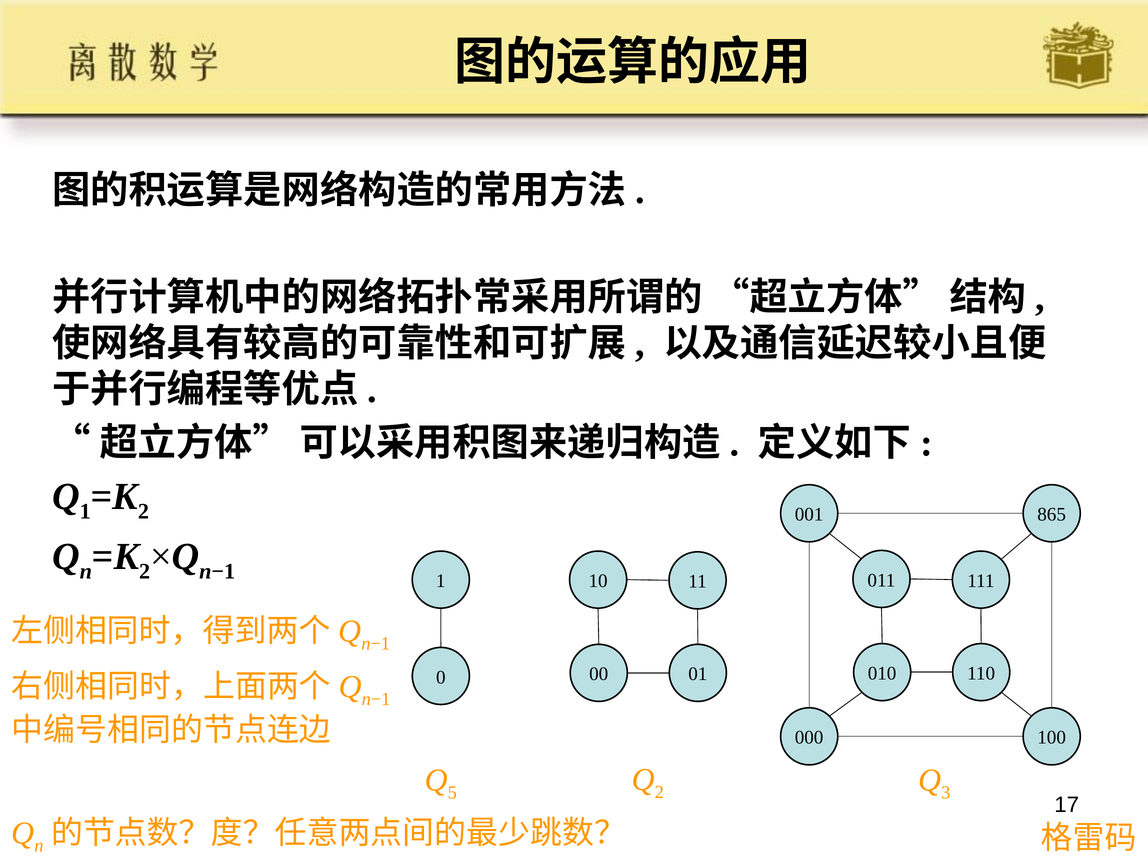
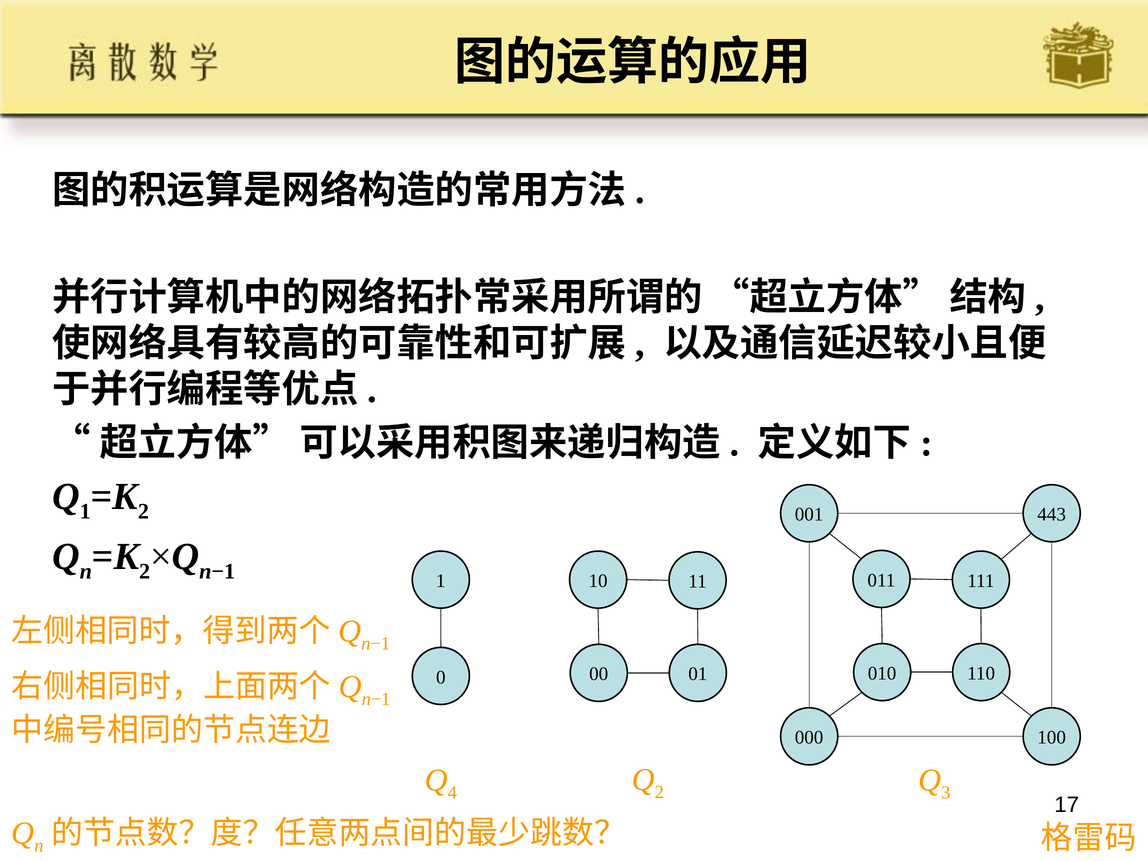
865: 865 -> 443
5: 5 -> 4
